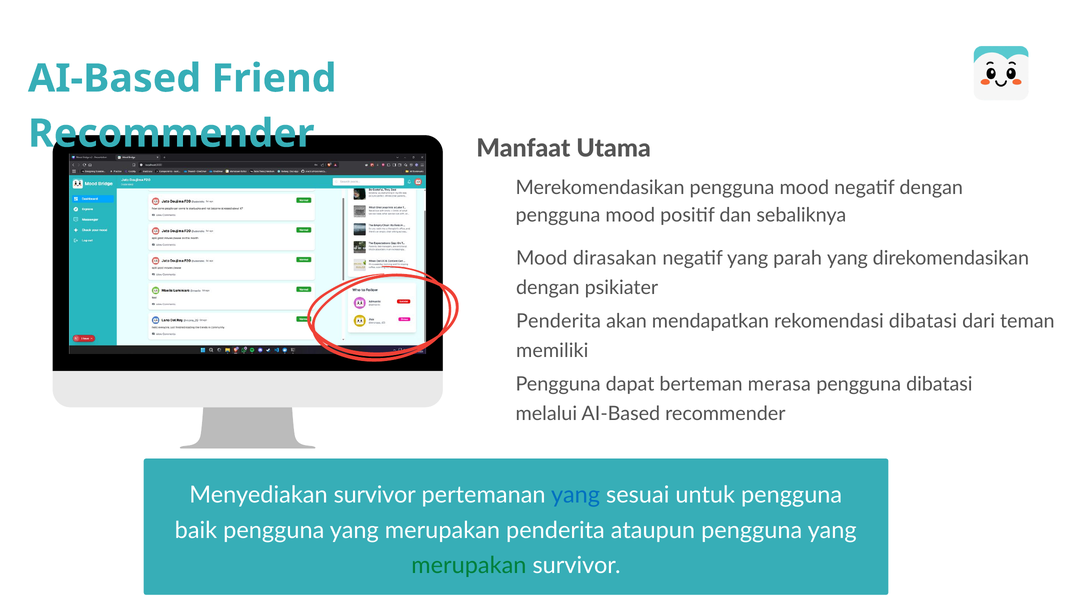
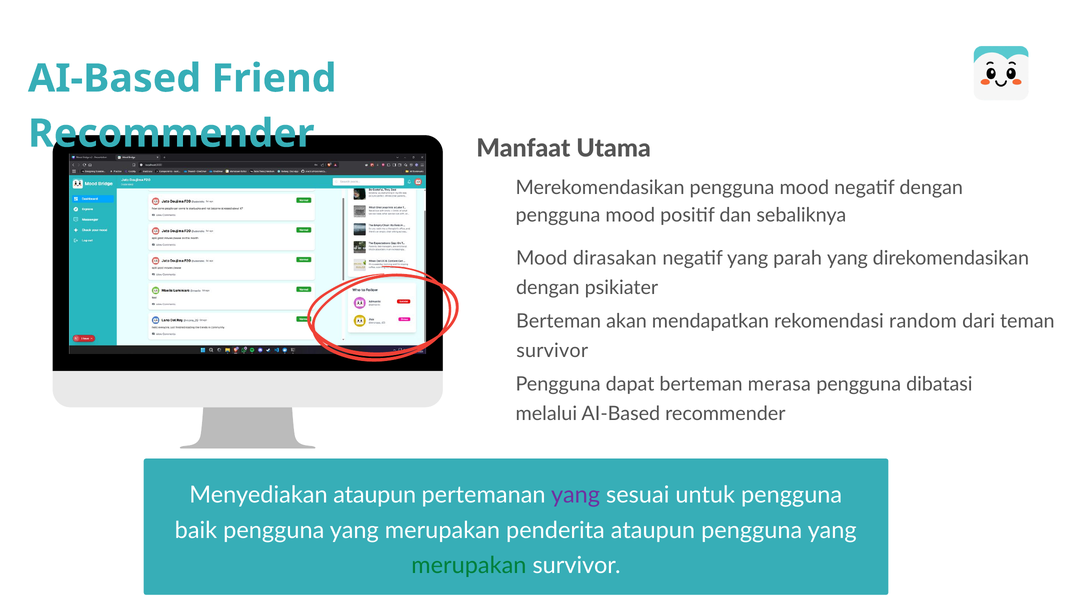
Penderita at (559, 321): Penderita -> Berteman
rekomendasi dibatasi: dibatasi -> random
memiliki at (552, 351): memiliki -> survivor
Menyediakan survivor: survivor -> ataupun
yang at (576, 495) colour: blue -> purple
